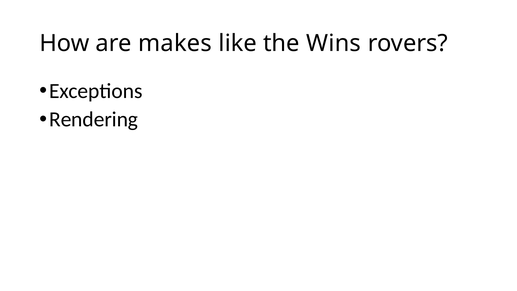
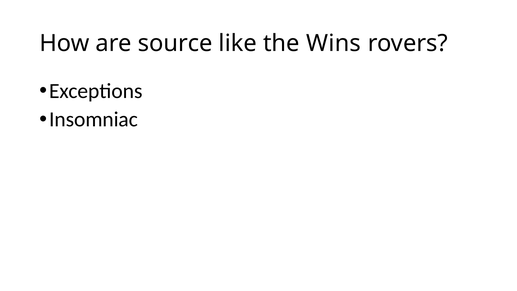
makes: makes -> source
Rendering: Rendering -> Insomniac
